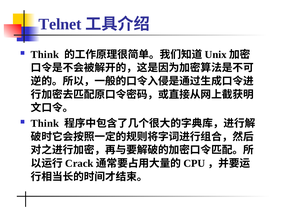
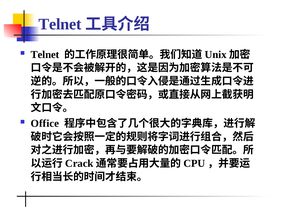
Think at (45, 55): Think -> Telnet
Think at (45, 124): Think -> Office
